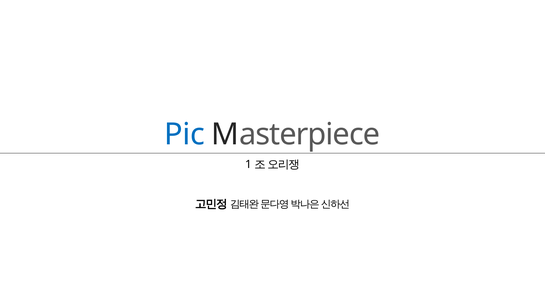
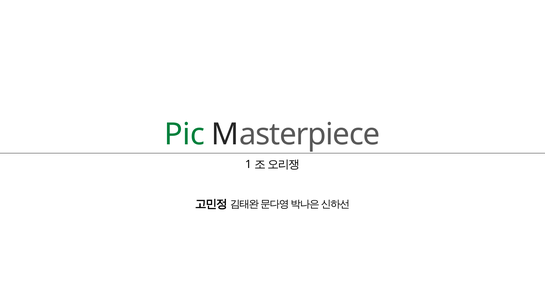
Pic colour: blue -> green
